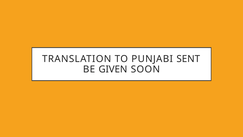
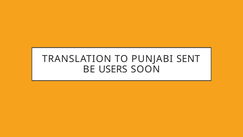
GIVEN: GIVEN -> USERS
